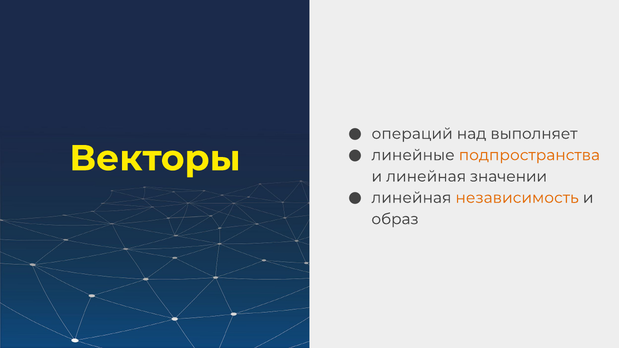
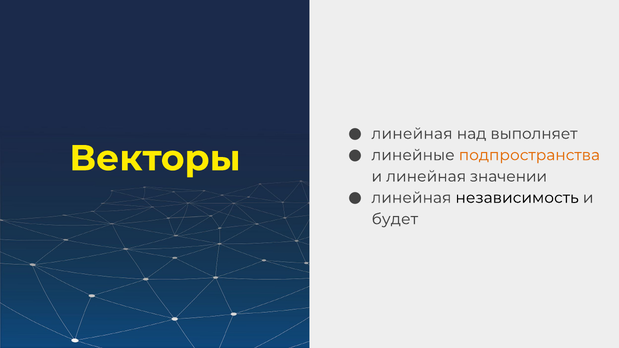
операций at (412, 134): операций -> линейная
независимость colour: orange -> black
образ: образ -> будет
